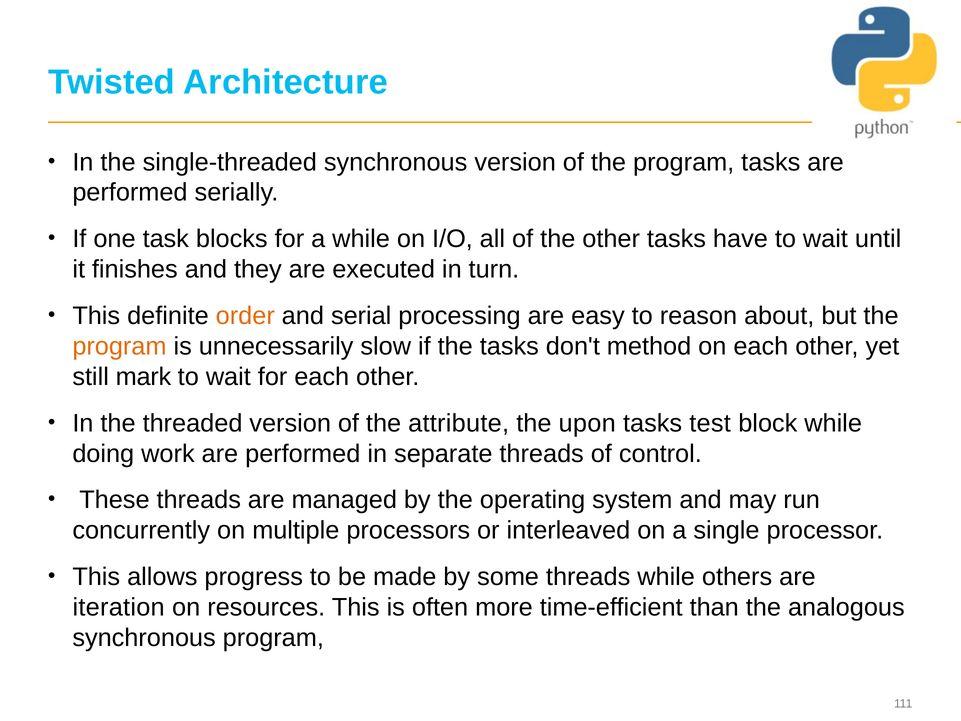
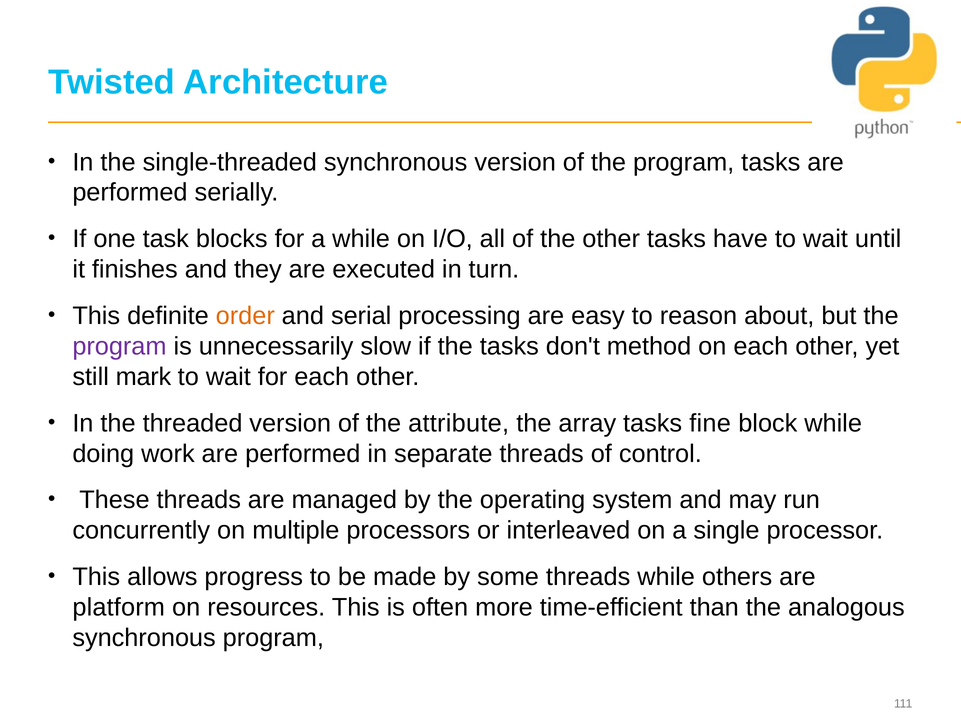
program at (119, 346) colour: orange -> purple
upon: upon -> array
test: test -> fine
iteration: iteration -> platform
